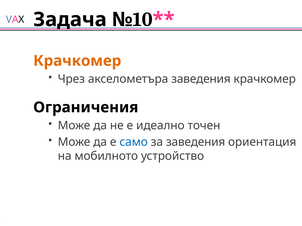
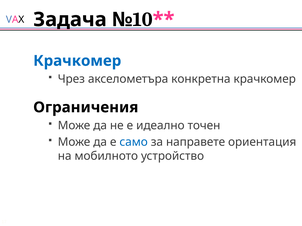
Крачкомер at (77, 61) colour: orange -> blue
акселометъра заведения: заведения -> конкретна
за заведения: заведения -> направете
